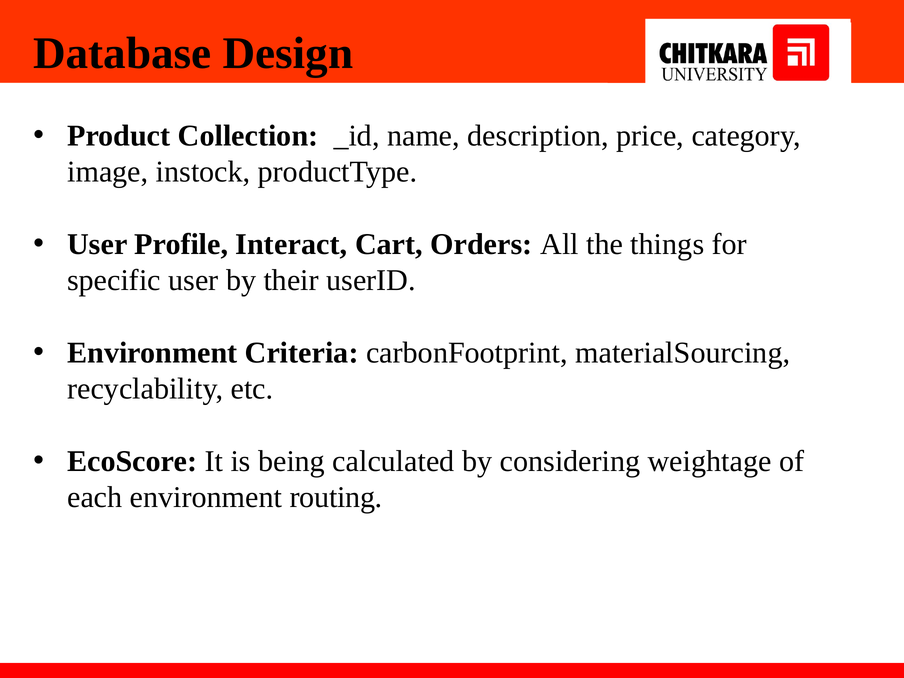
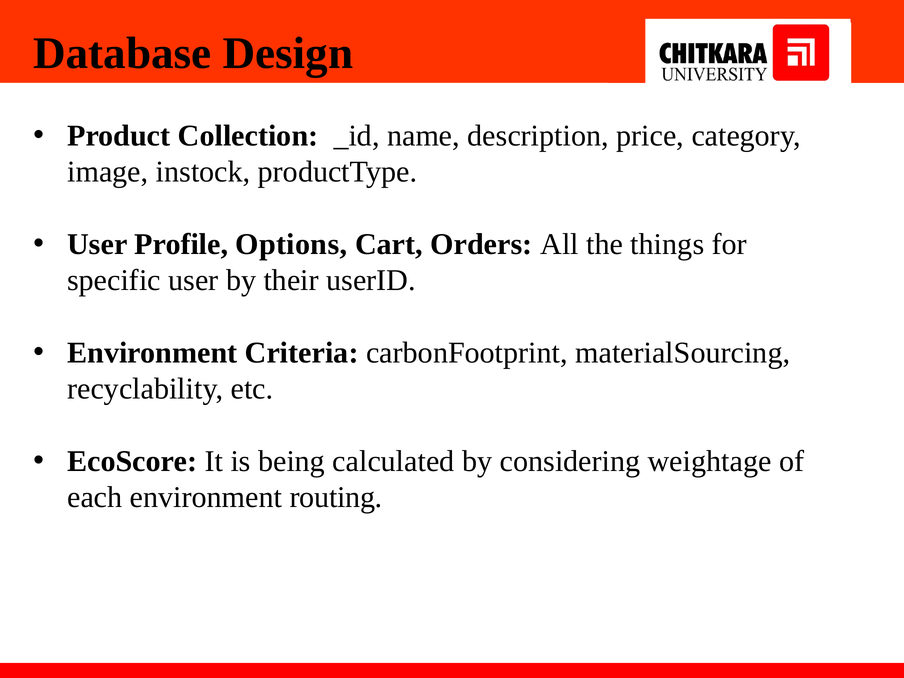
Interact: Interact -> Options
